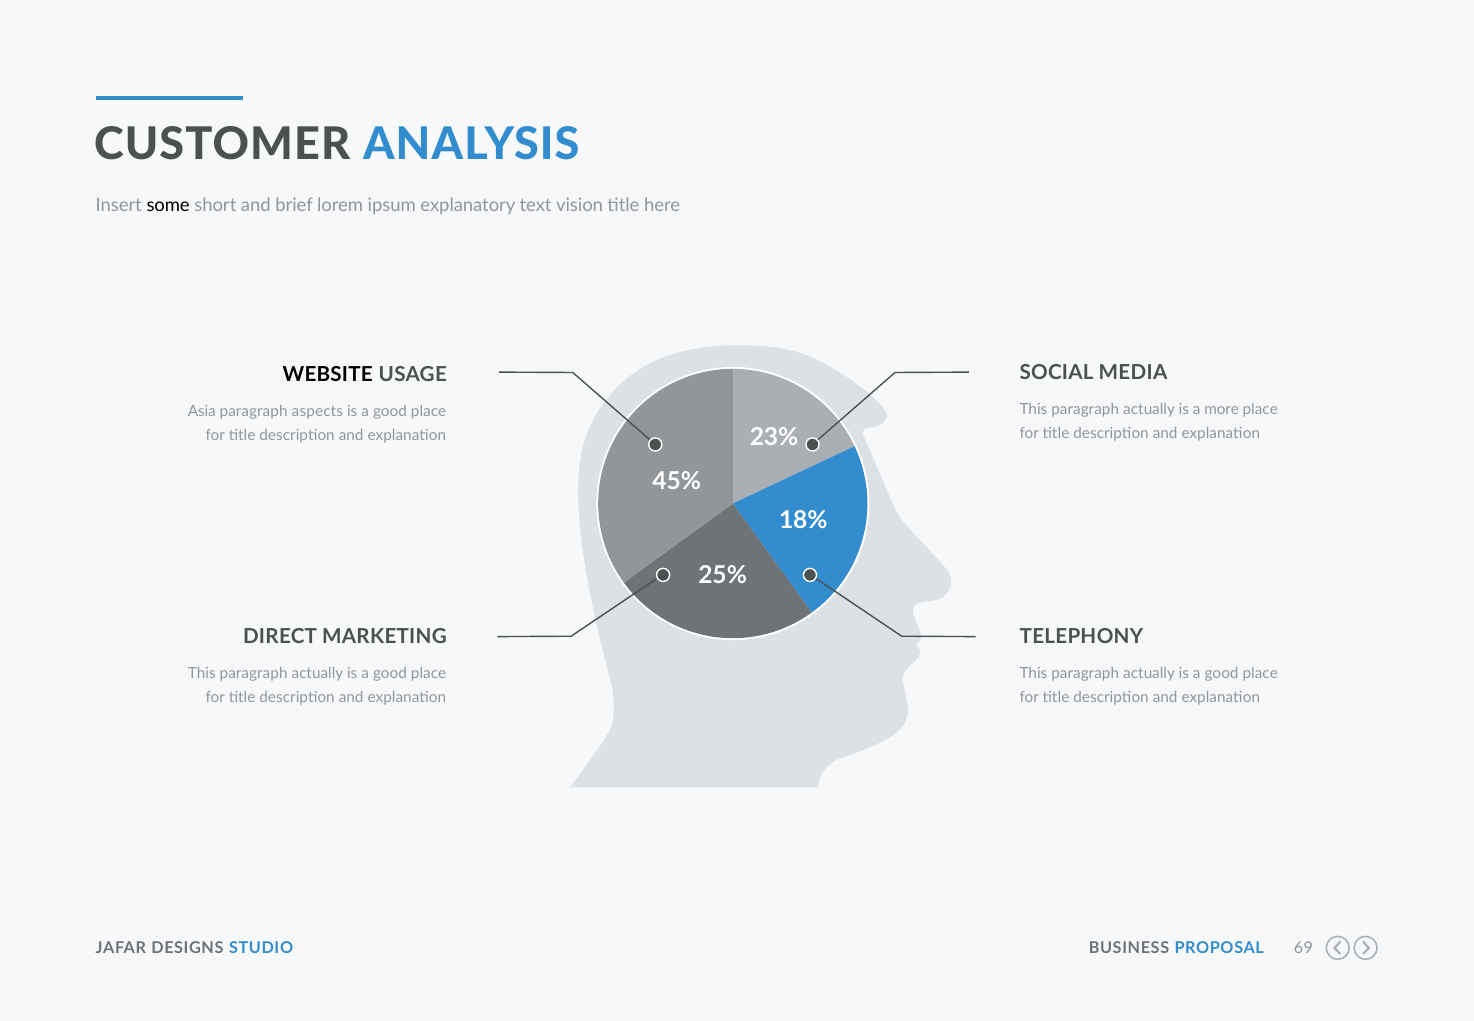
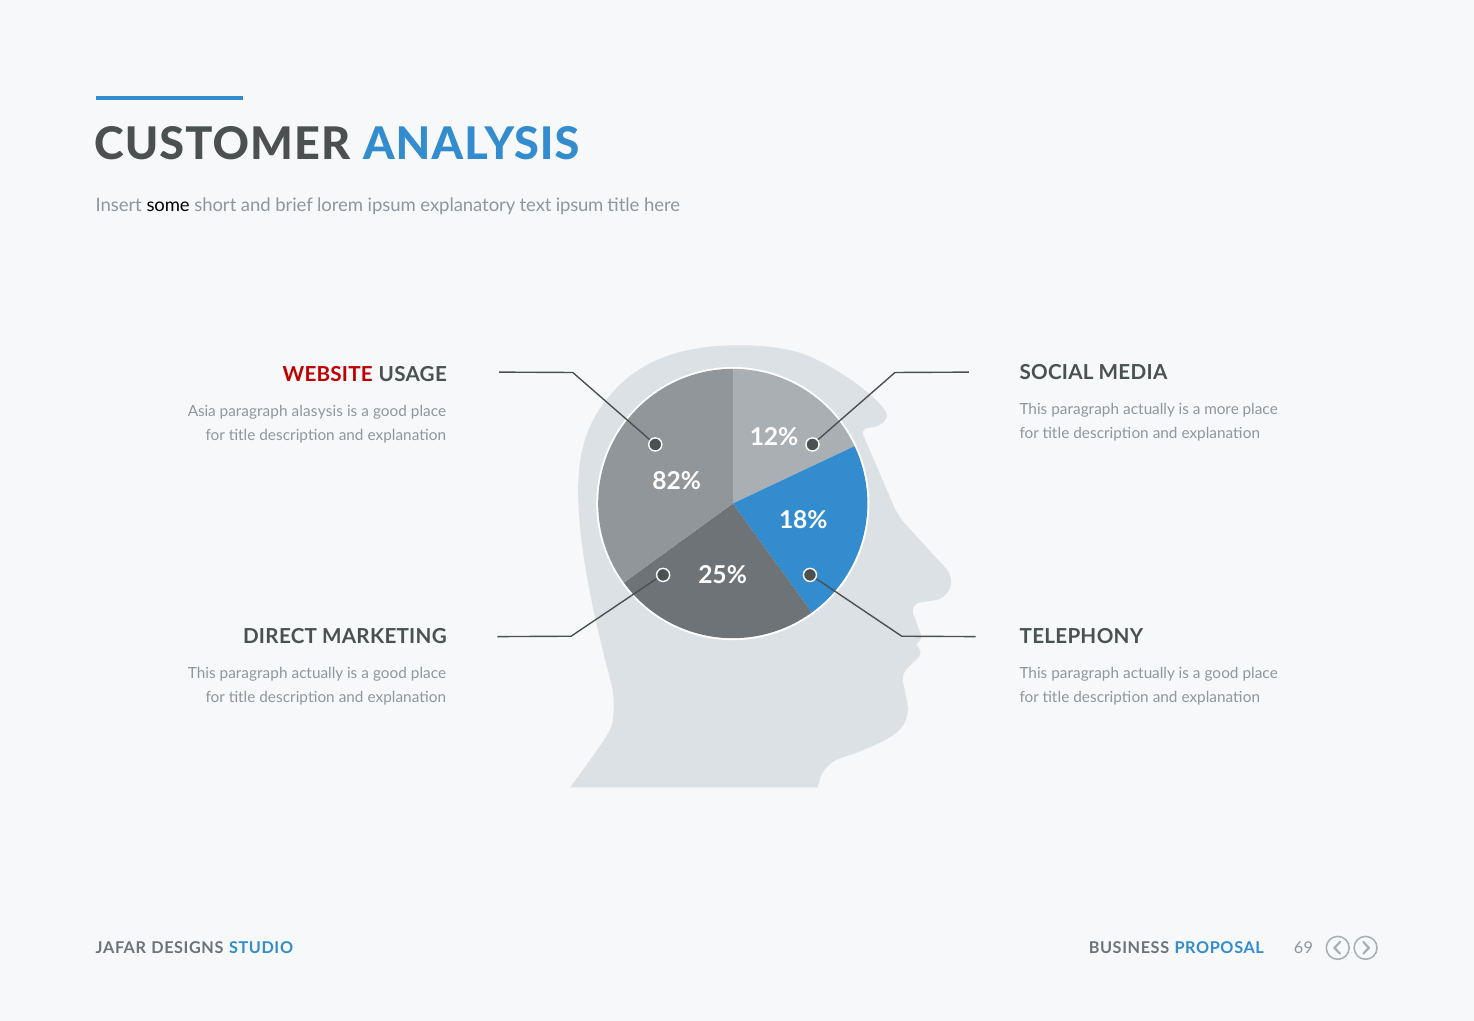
text vision: vision -> ipsum
WEBSITE colour: black -> red
aspects: aspects -> alasysis
23%: 23% -> 12%
45%: 45% -> 82%
